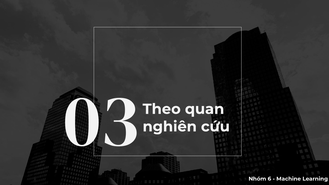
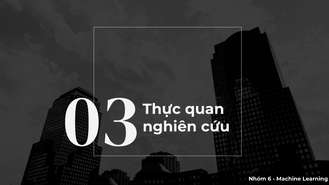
Theo: Theo -> Thực
